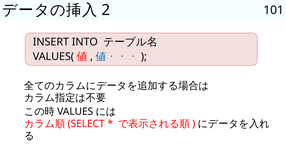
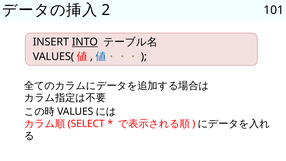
INTO underline: none -> present
